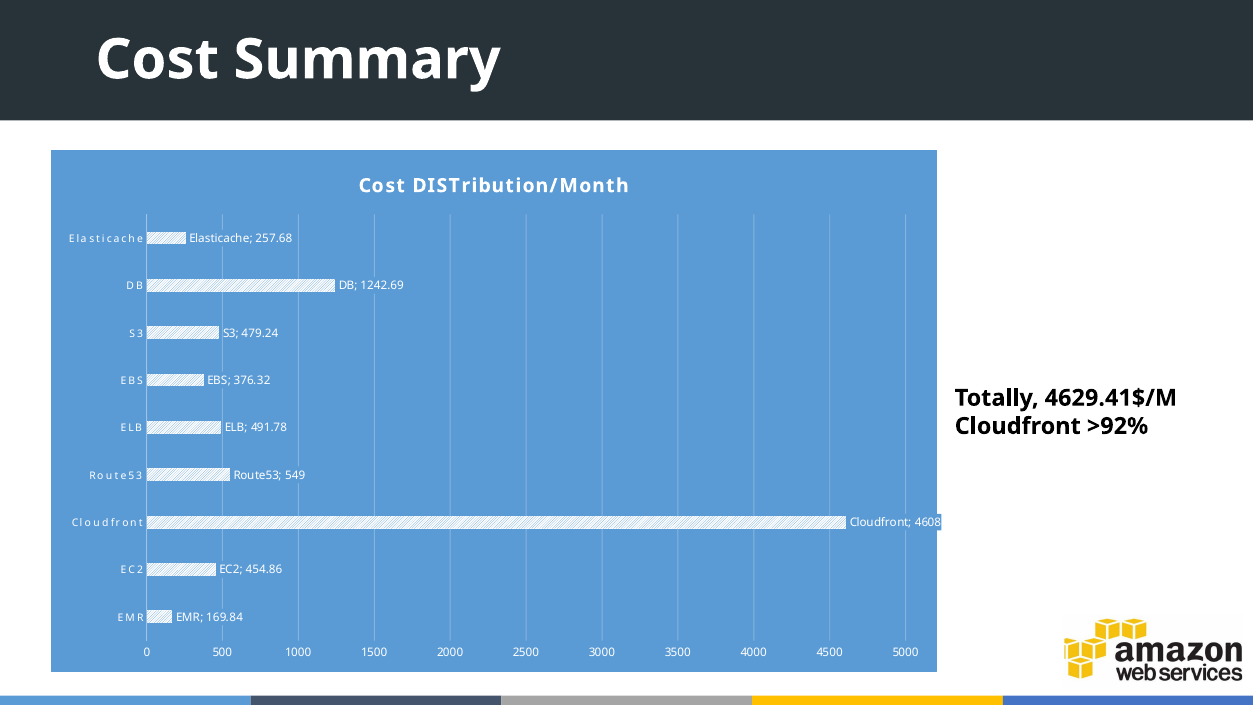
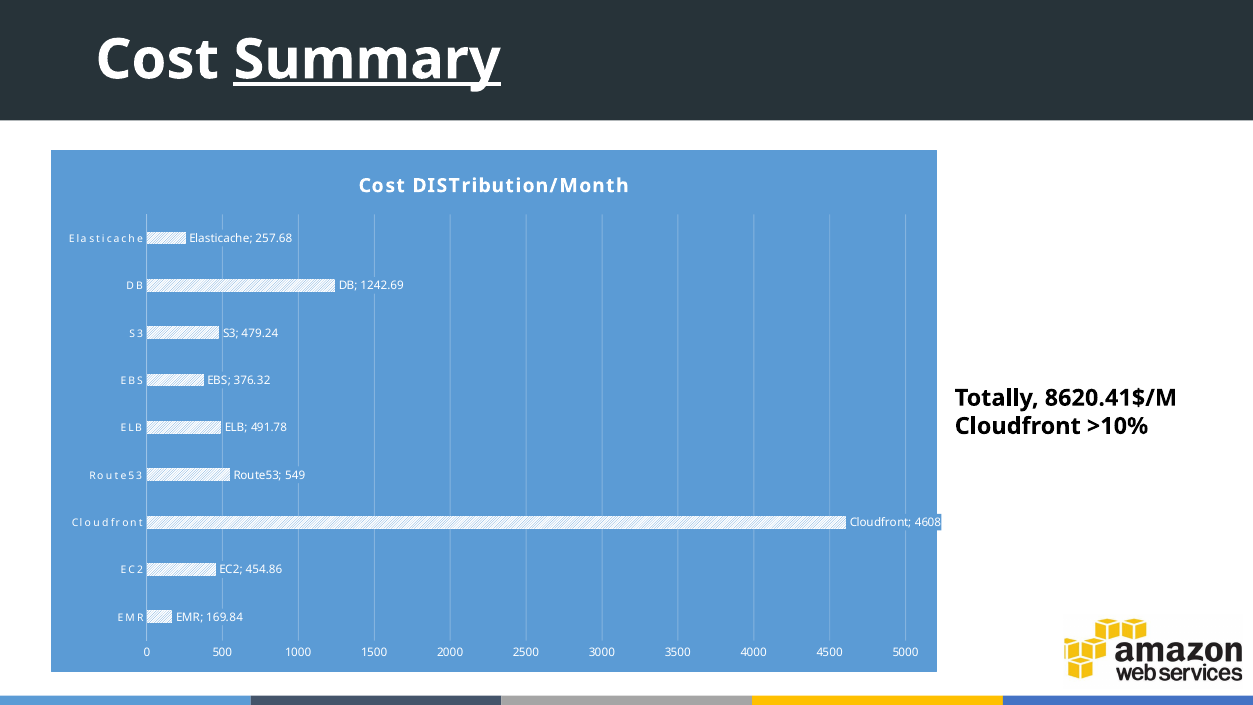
Summary underline: none -> present
4629.41$/M: 4629.41$/M -> 8620.41$/M
>92%: >92% -> >10%
